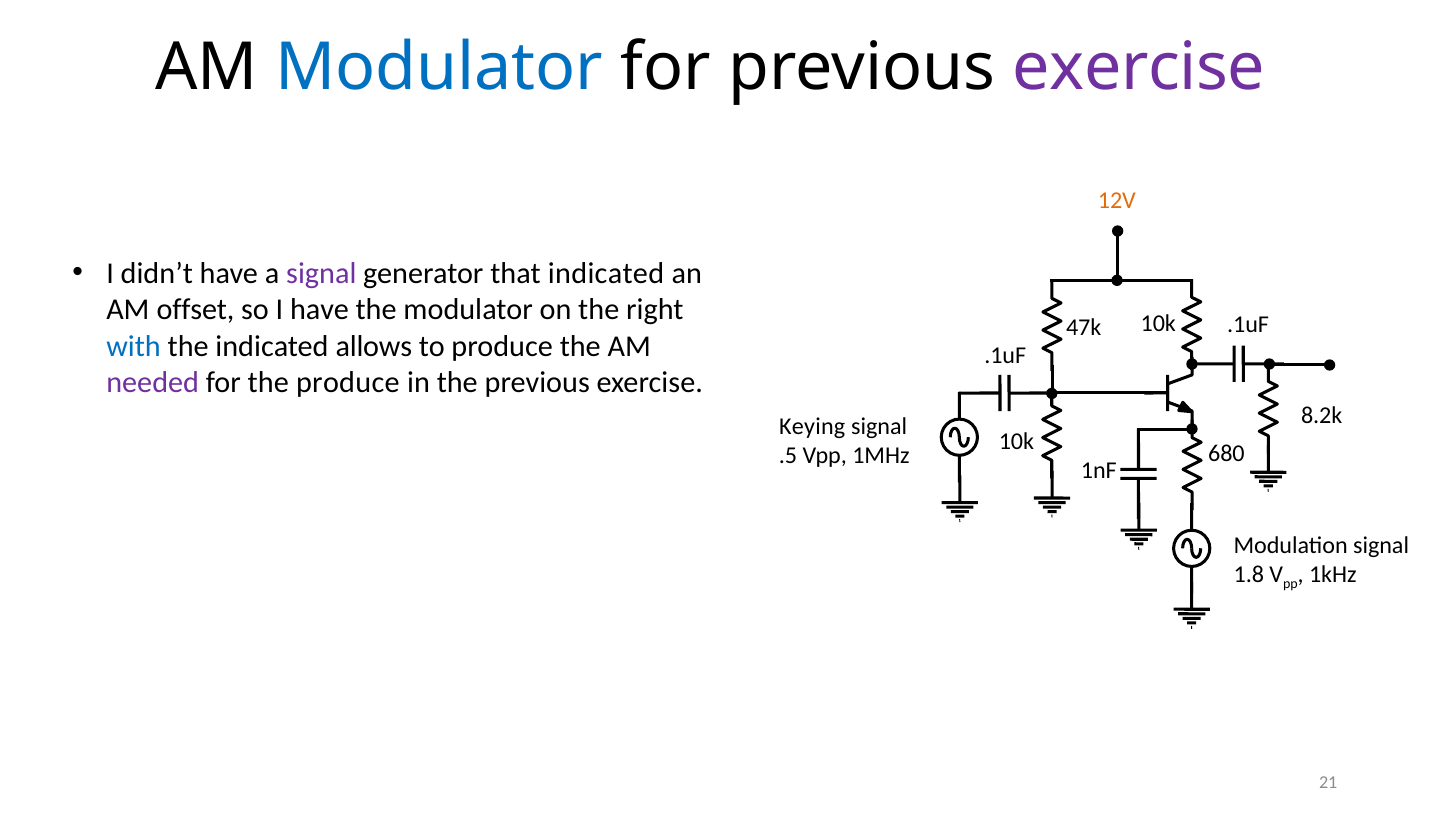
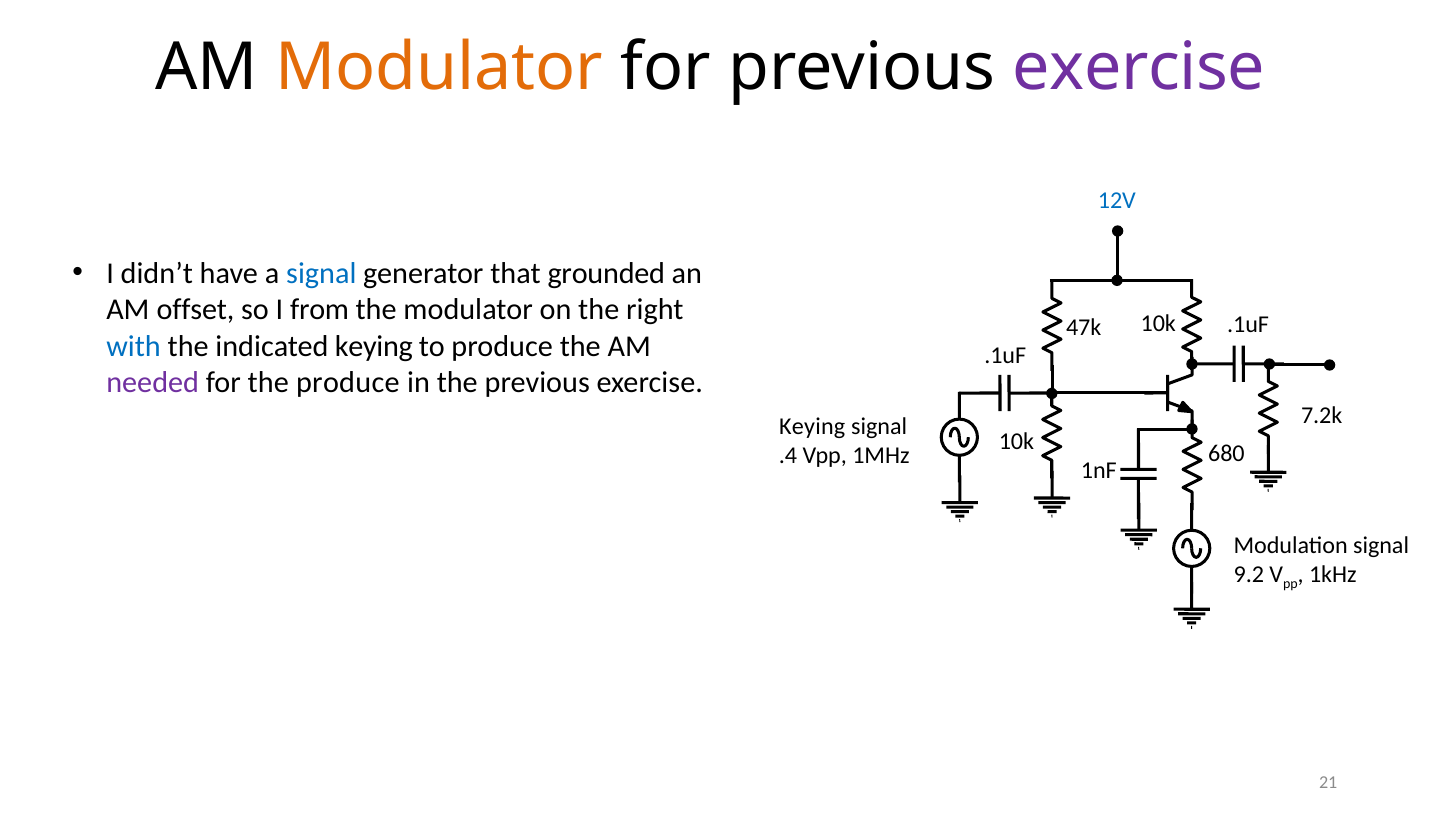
Modulator at (439, 67) colour: blue -> orange
12V colour: orange -> blue
signal at (321, 274) colour: purple -> blue
that indicated: indicated -> grounded
I have: have -> from
indicated allows: allows -> keying
8.2k: 8.2k -> 7.2k
.5: .5 -> .4
1.8: 1.8 -> 9.2
